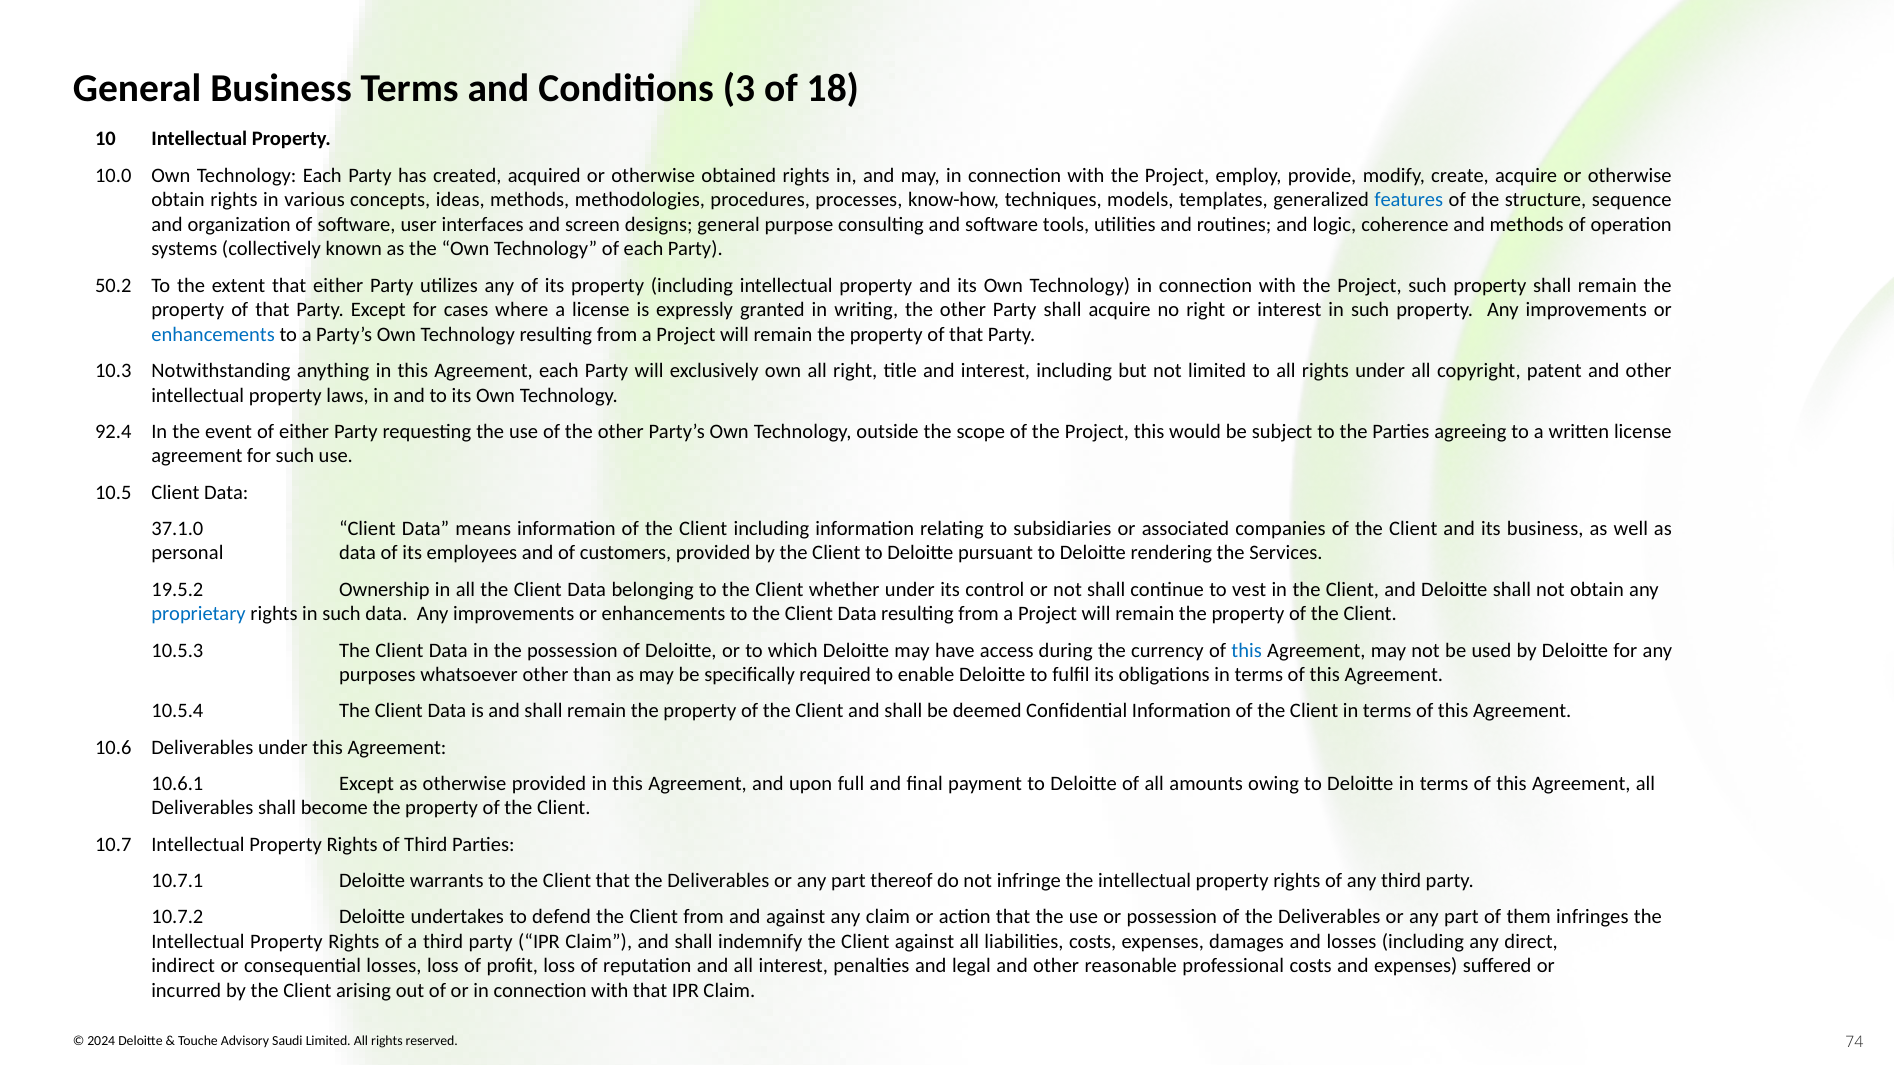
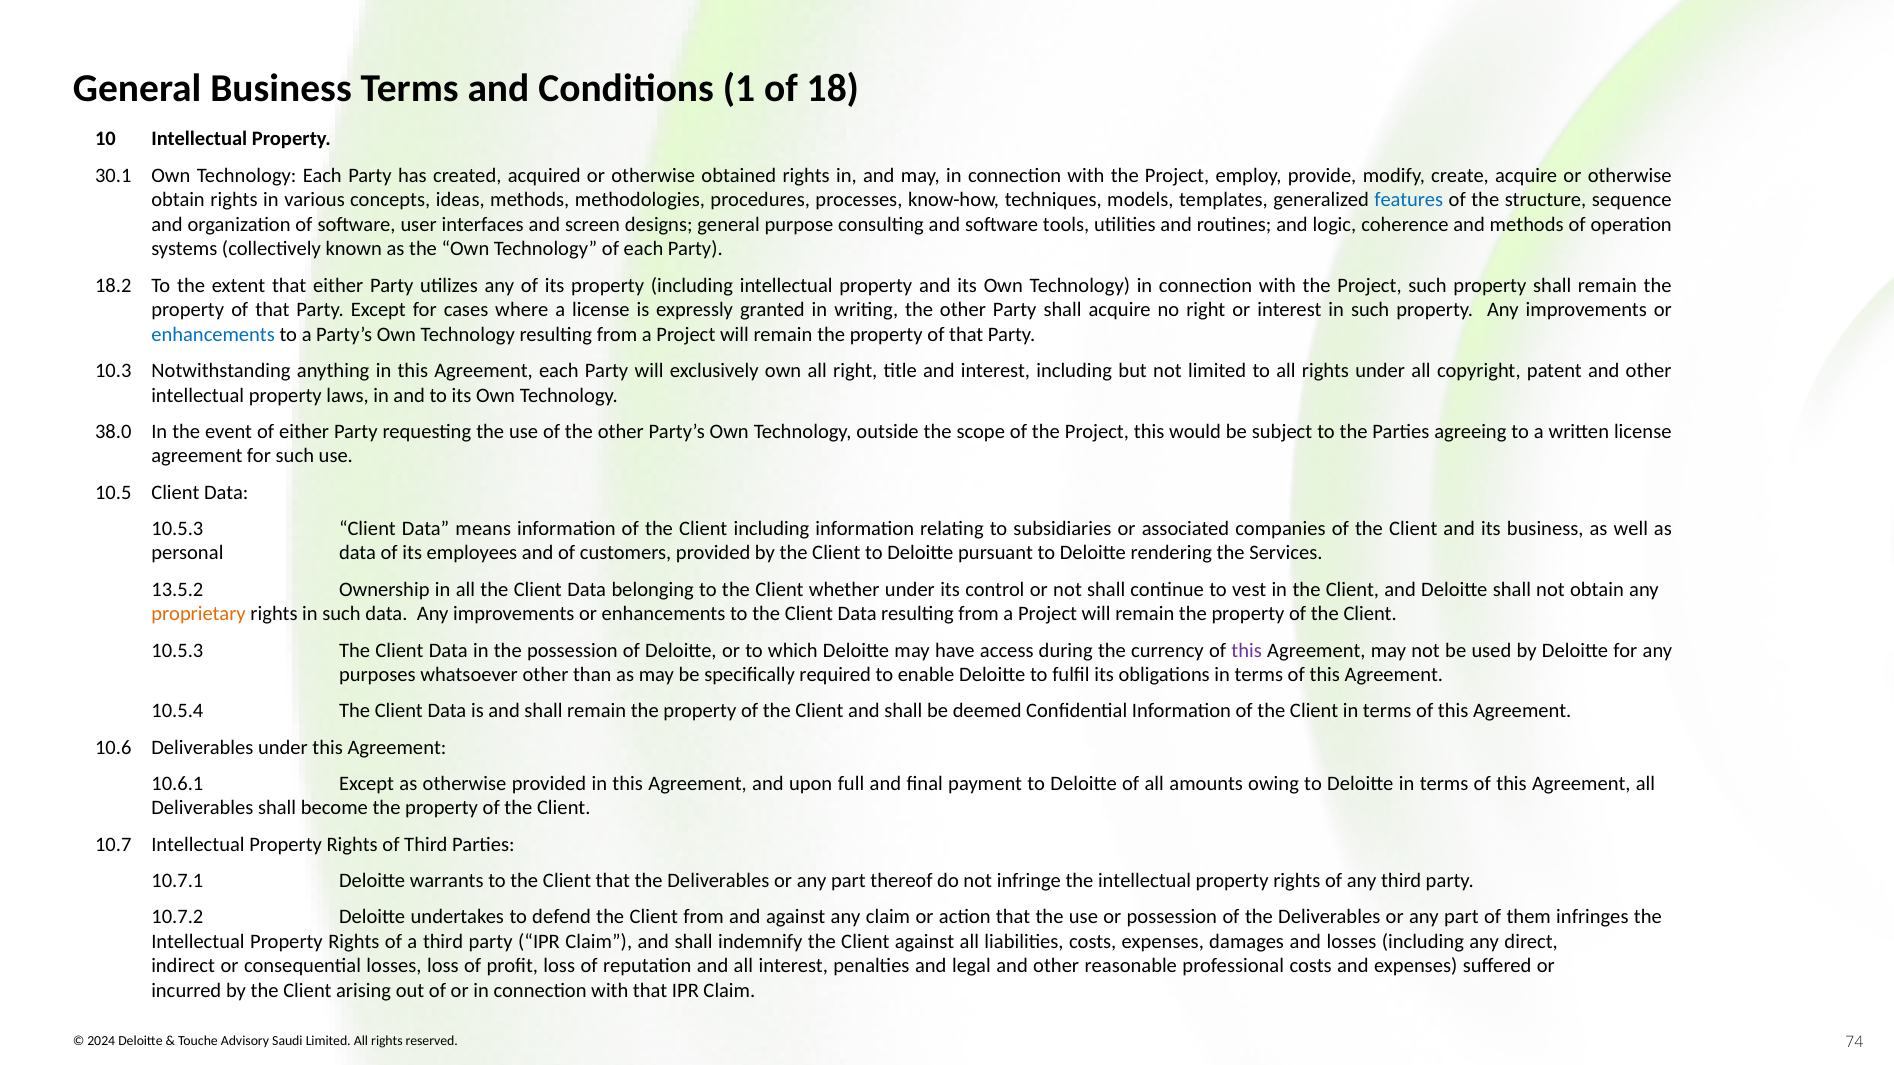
3: 3 -> 1
10.0: 10.0 -> 30.1
50.2: 50.2 -> 18.2
92.4: 92.4 -> 38.0
37.1.0 at (177, 529): 37.1.0 -> 10.5.3
19.5.2: 19.5.2 -> 13.5.2
proprietary colour: blue -> orange
this at (1247, 650) colour: blue -> purple
